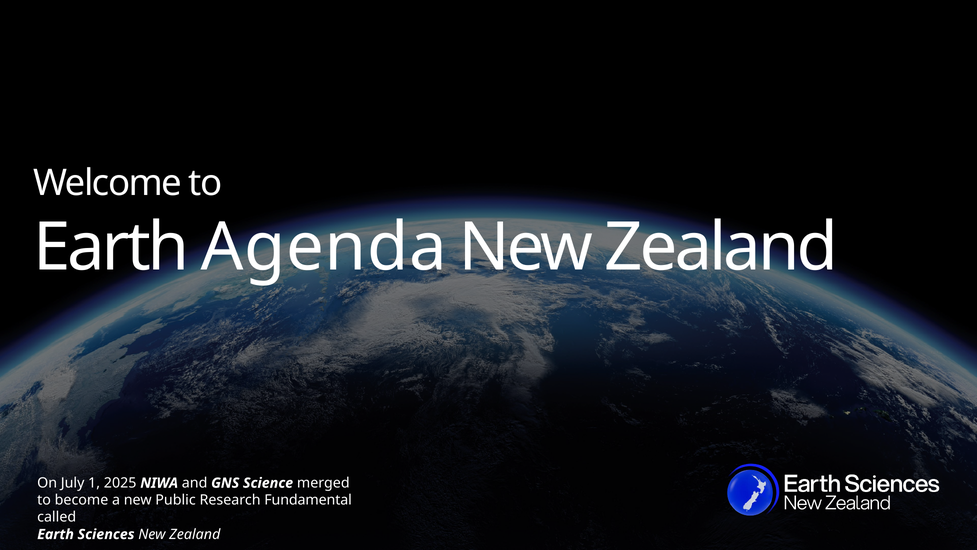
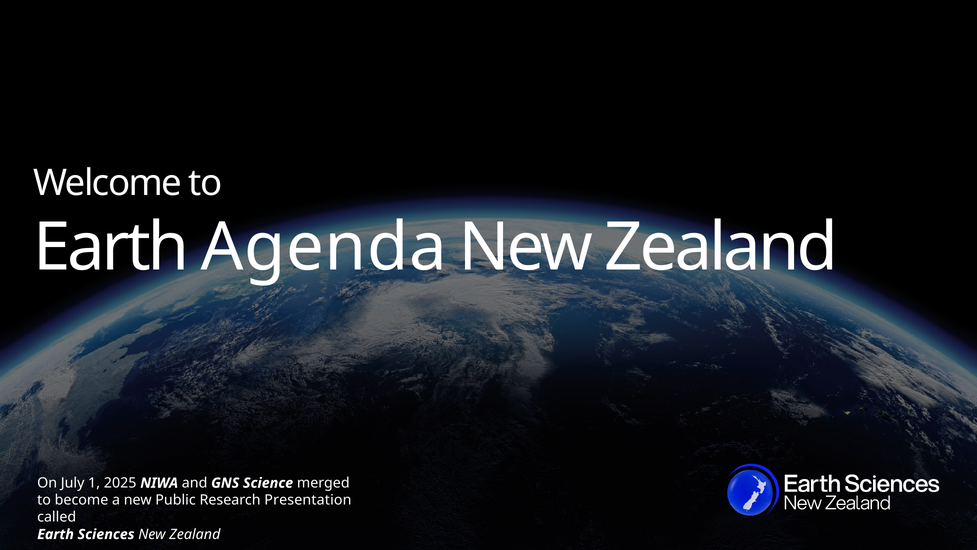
Fundamental: Fundamental -> Presentation
